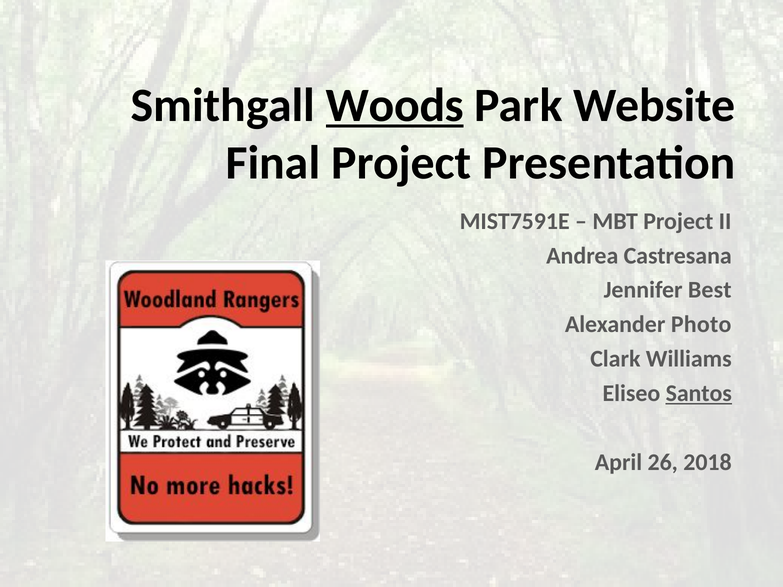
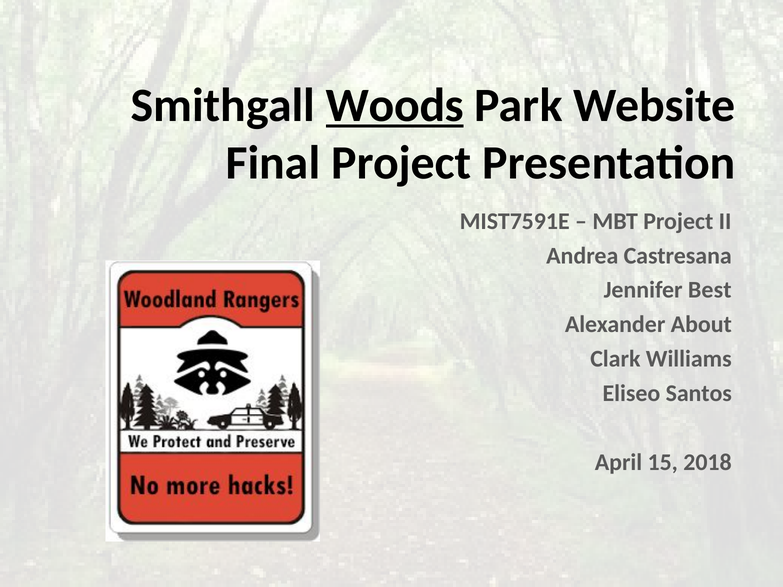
Photo: Photo -> About
Santos underline: present -> none
26: 26 -> 15
